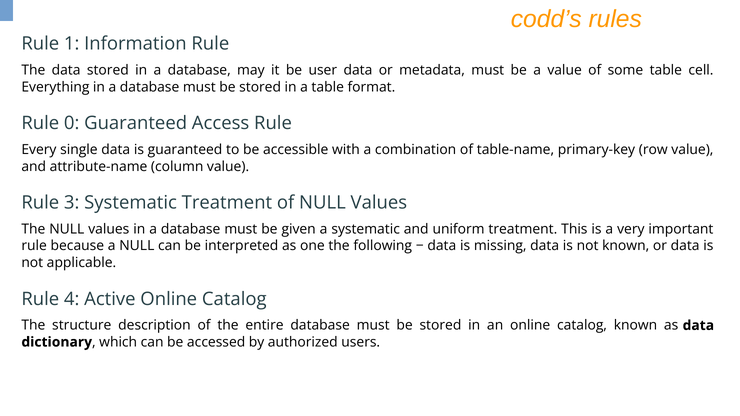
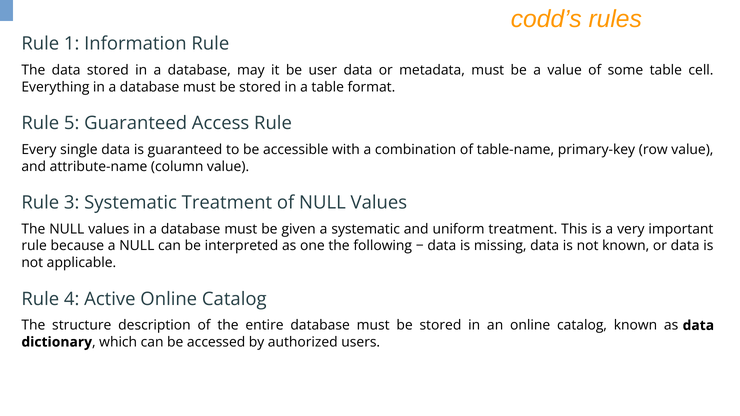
0: 0 -> 5
